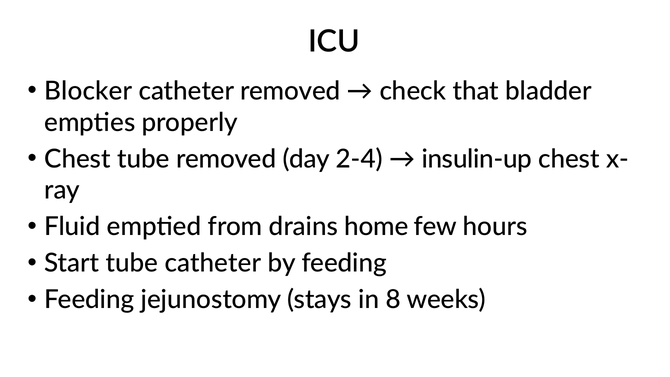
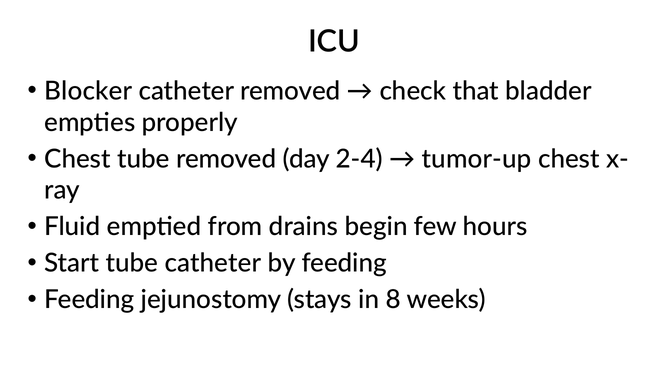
insulin-up: insulin-up -> tumor-up
home: home -> begin
